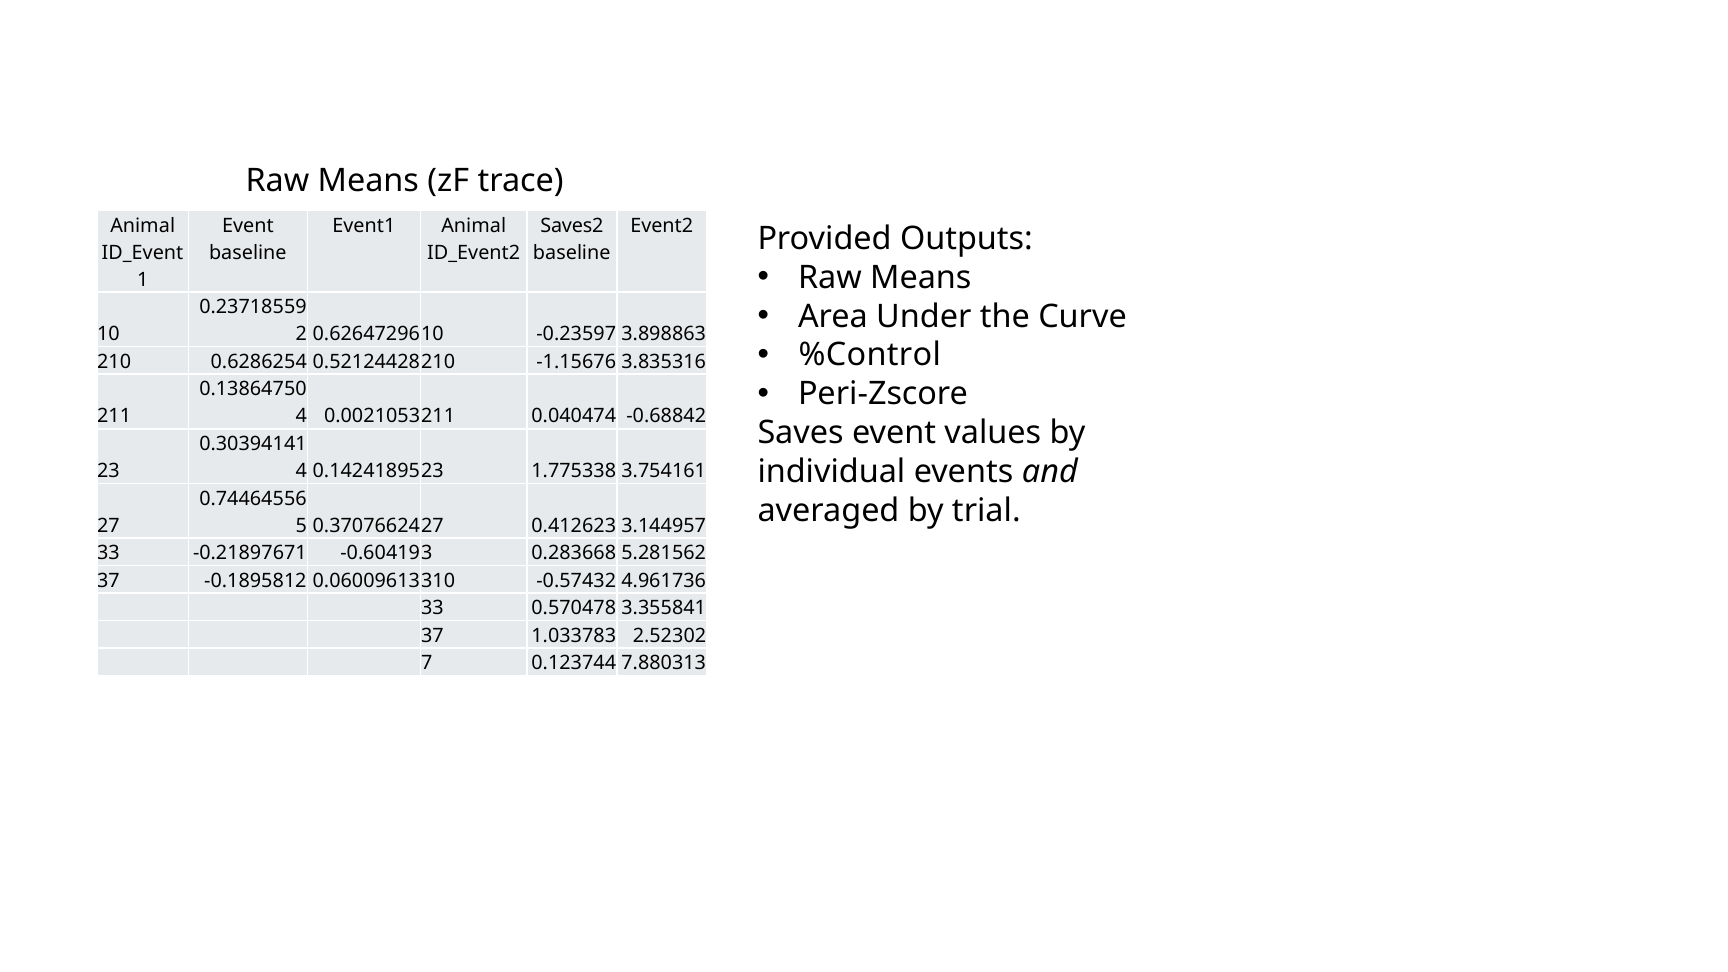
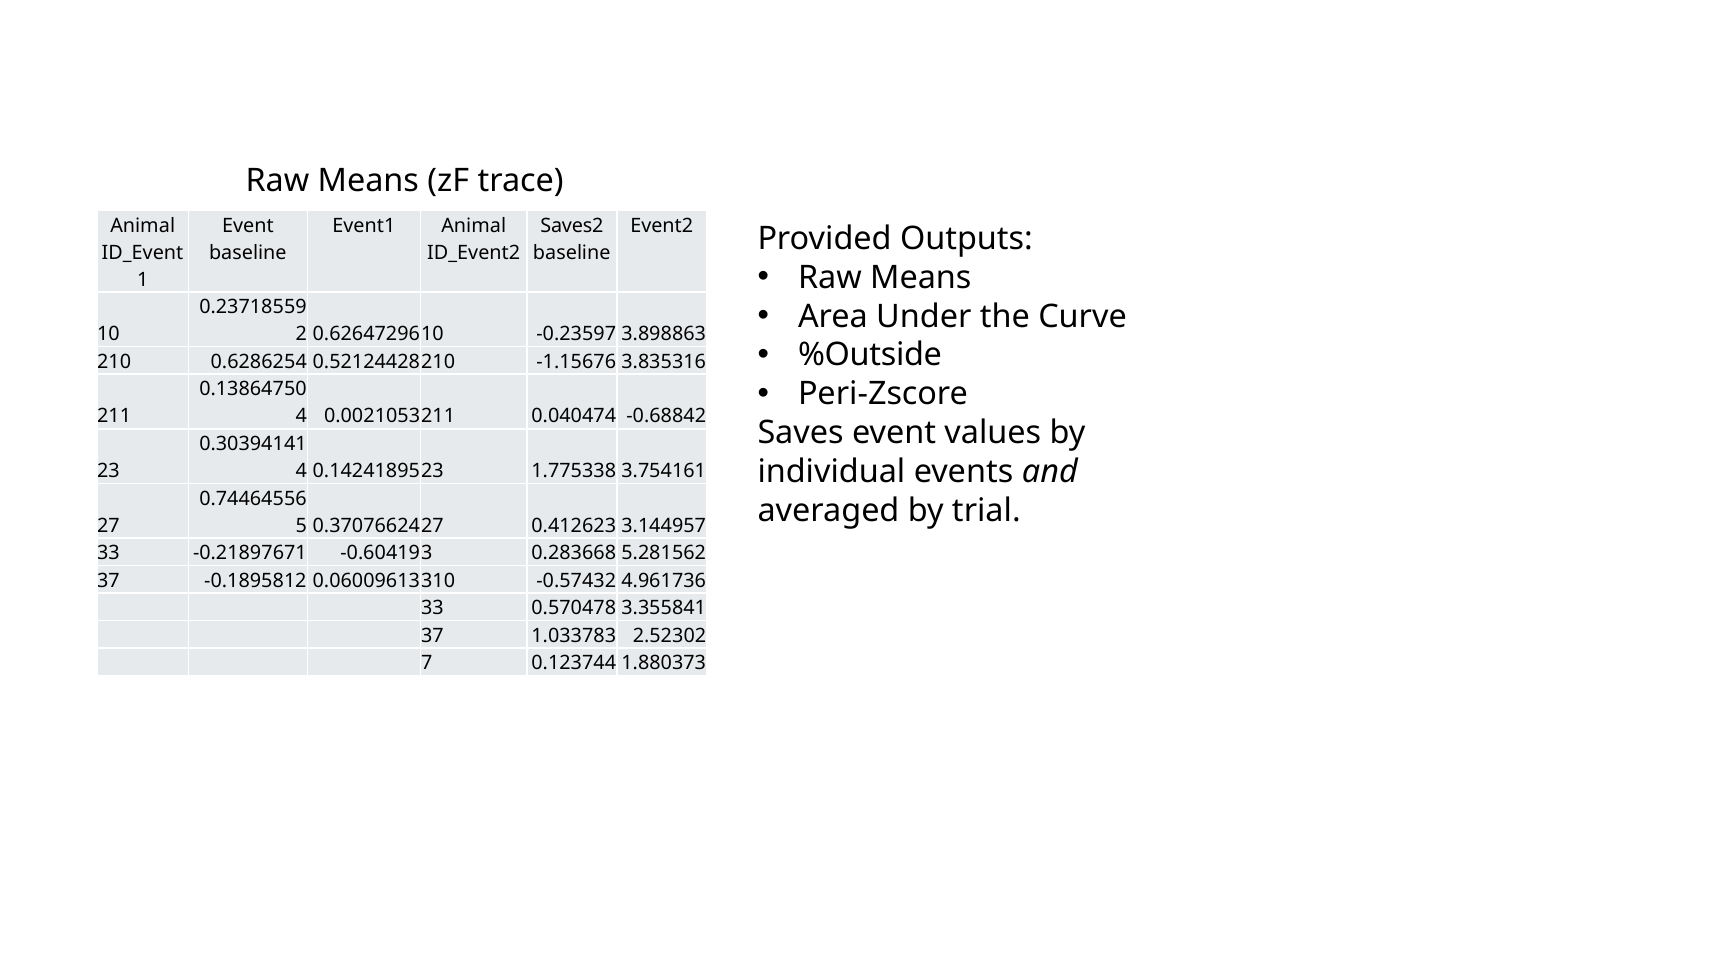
%Control: %Control -> %Outside
7.880313: 7.880313 -> 1.880373
